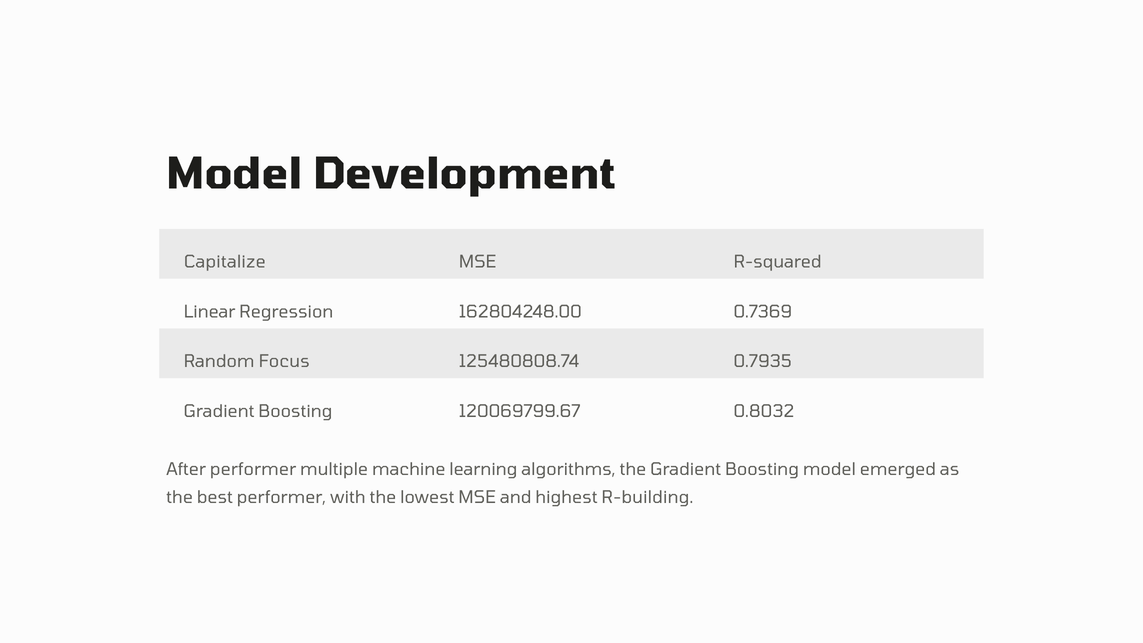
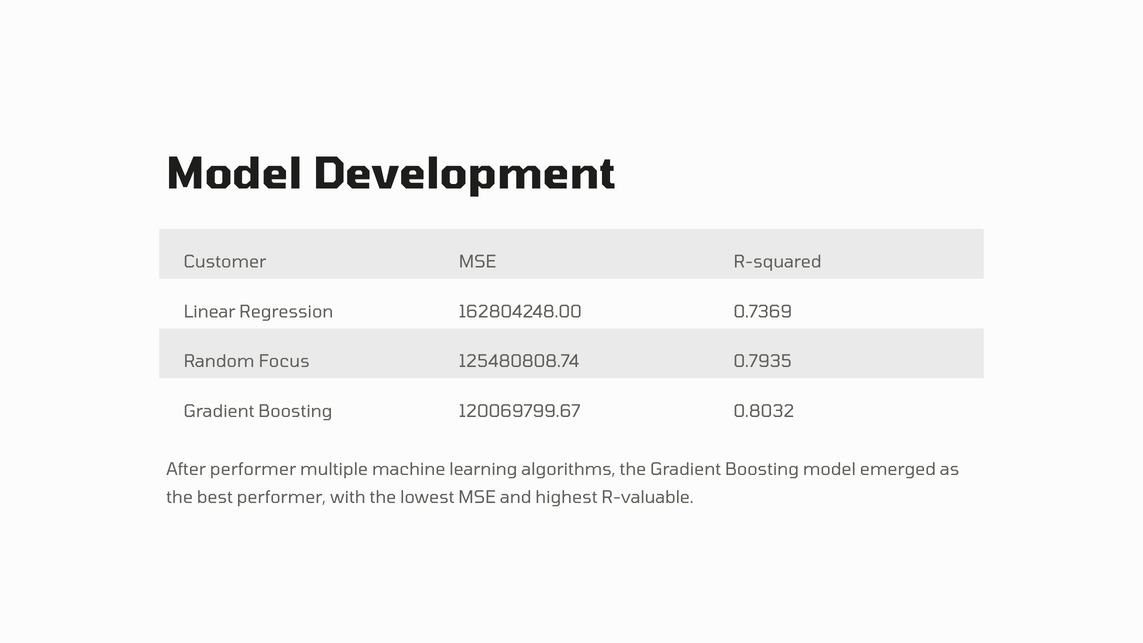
Capitalize: Capitalize -> Customer
R-building: R-building -> R-valuable
